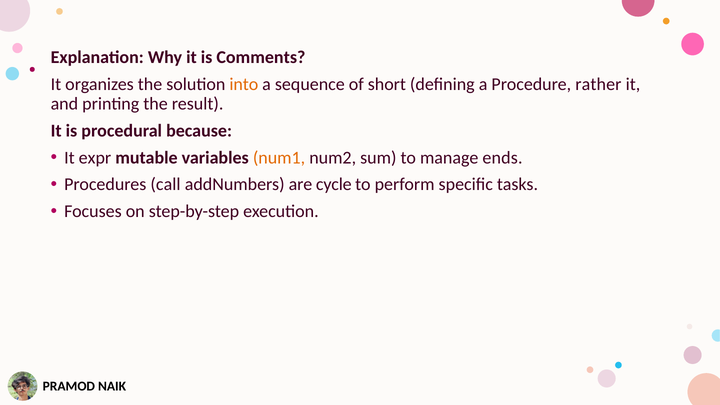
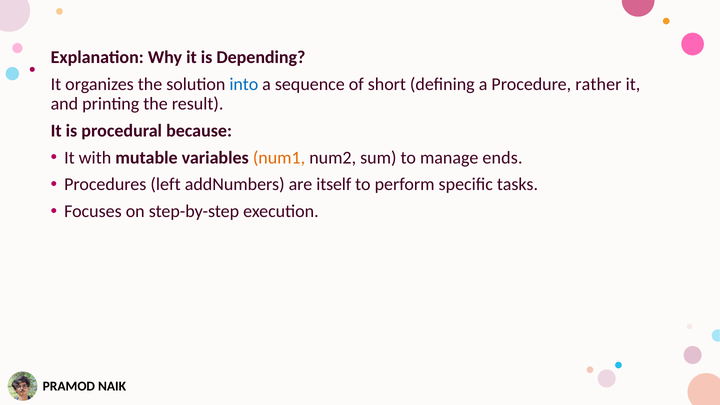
Comments: Comments -> Depending
into colour: orange -> blue
expr: expr -> with
call: call -> left
cycle: cycle -> itself
